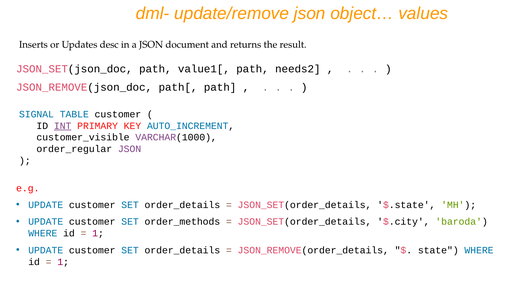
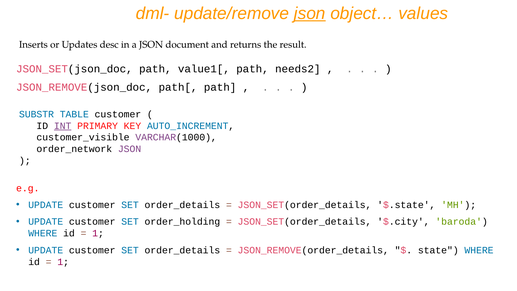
json at (310, 13) underline: none -> present
SIGNAL: SIGNAL -> SUBSTR
order_regular: order_regular -> order_network
order_methods: order_methods -> order_holding
